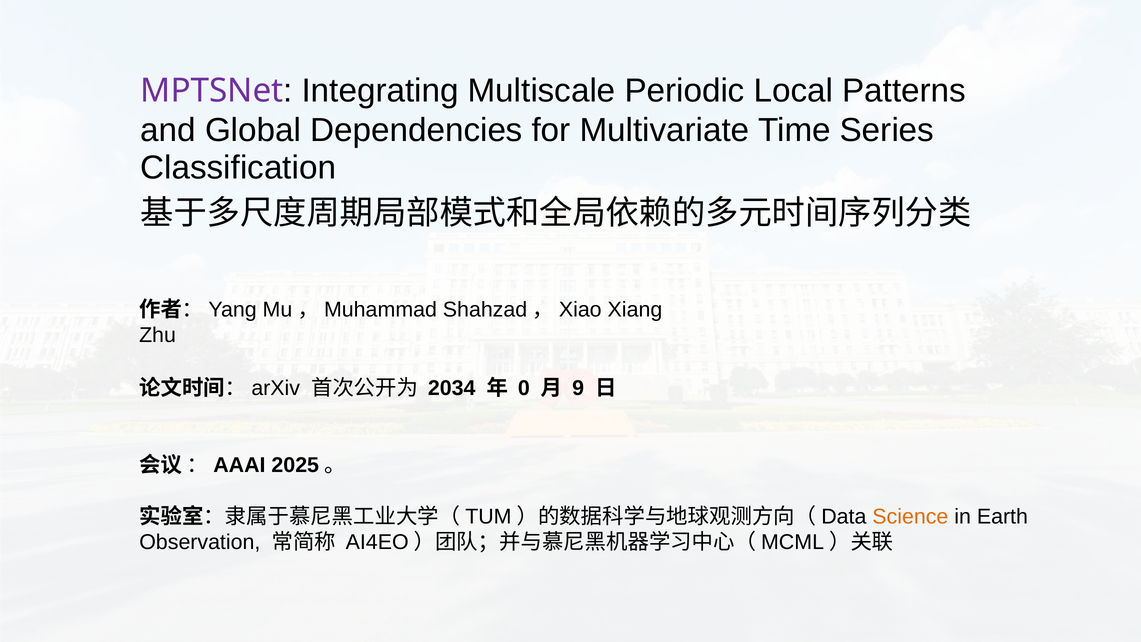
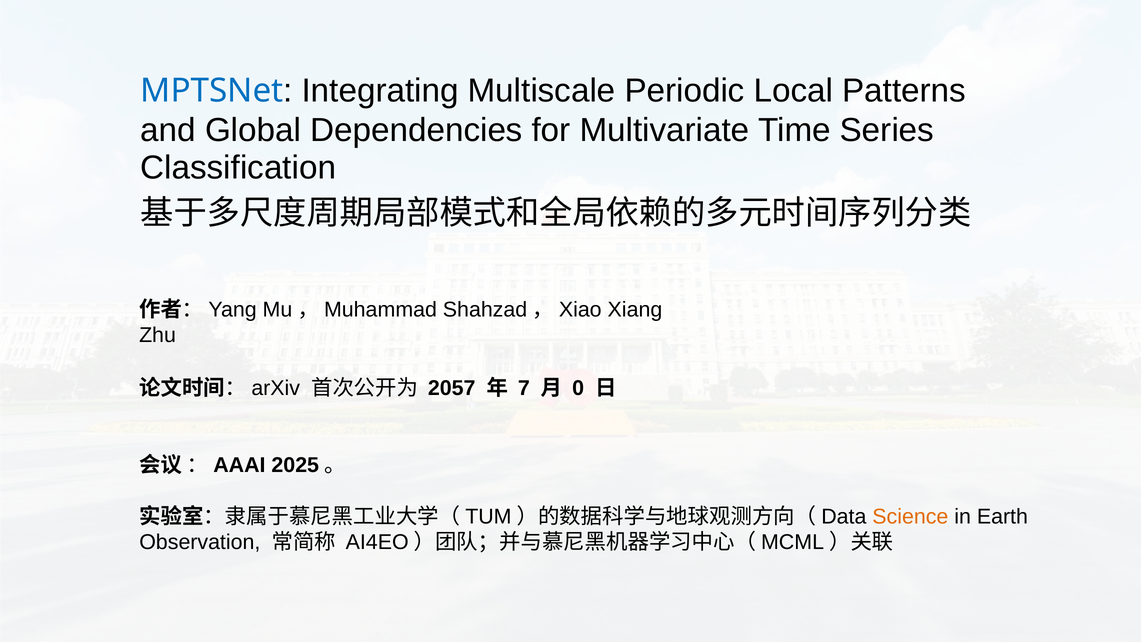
MPTSNet colour: purple -> blue
2034: 2034 -> 2057
0: 0 -> 7
9: 9 -> 0
